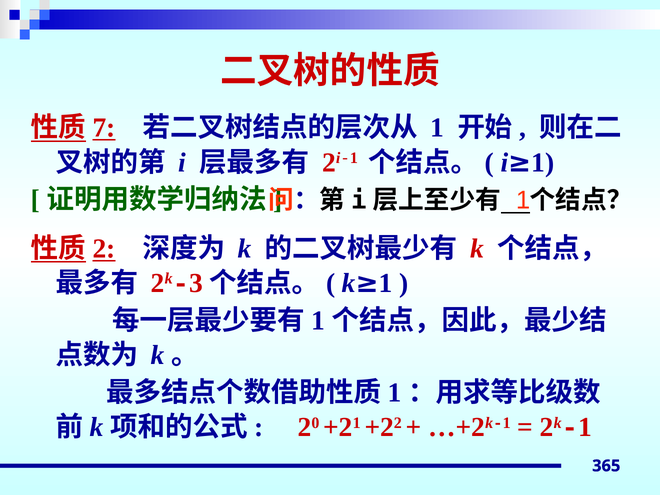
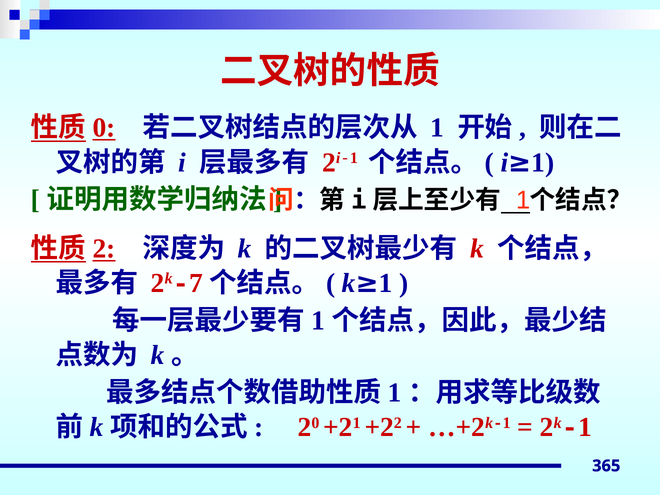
7: 7 -> 0
3: 3 -> 7
